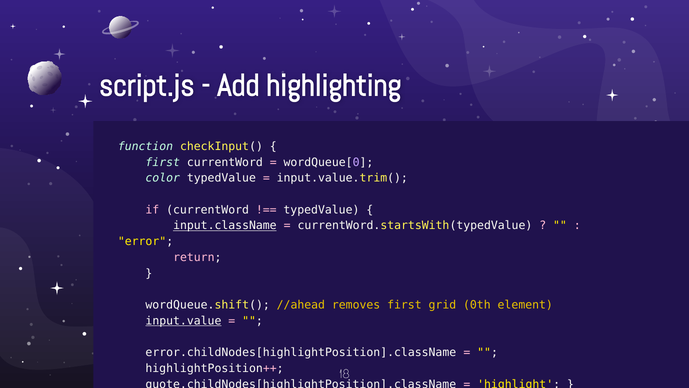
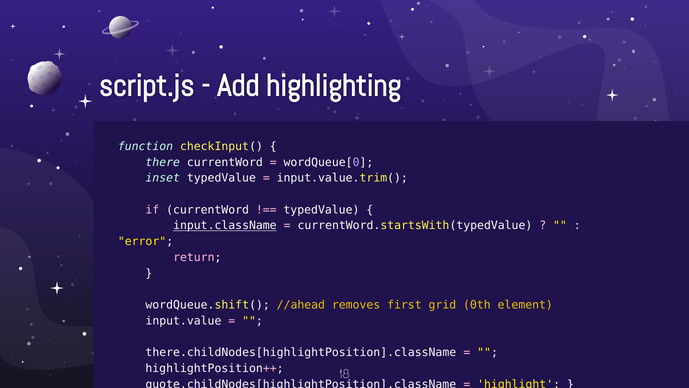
first at (163, 162): first -> there
color: color -> inset
input.value underline: present -> none
error.childNodes[highlightPosition].className: error.childNodes[highlightPosition].className -> there.childNodes[highlightPosition].className
